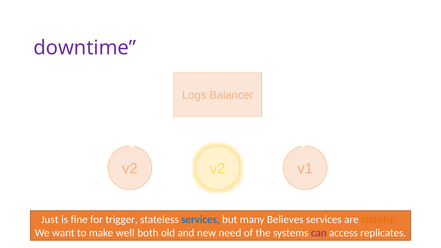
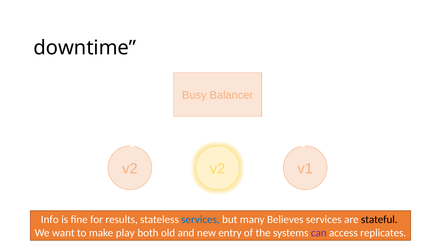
downtime colour: purple -> black
Logs: Logs -> Busy
Just: Just -> Info
trigger: trigger -> results
stateful colour: orange -> black
well: well -> play
need: need -> entry
